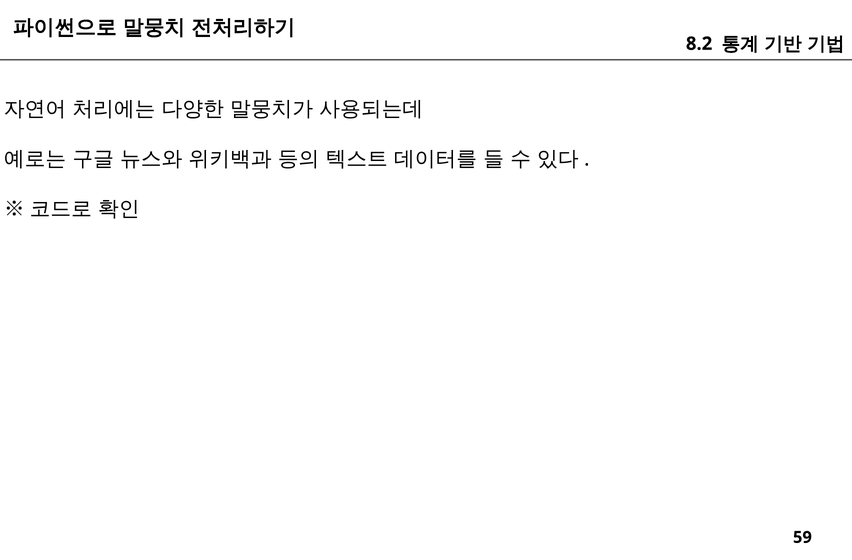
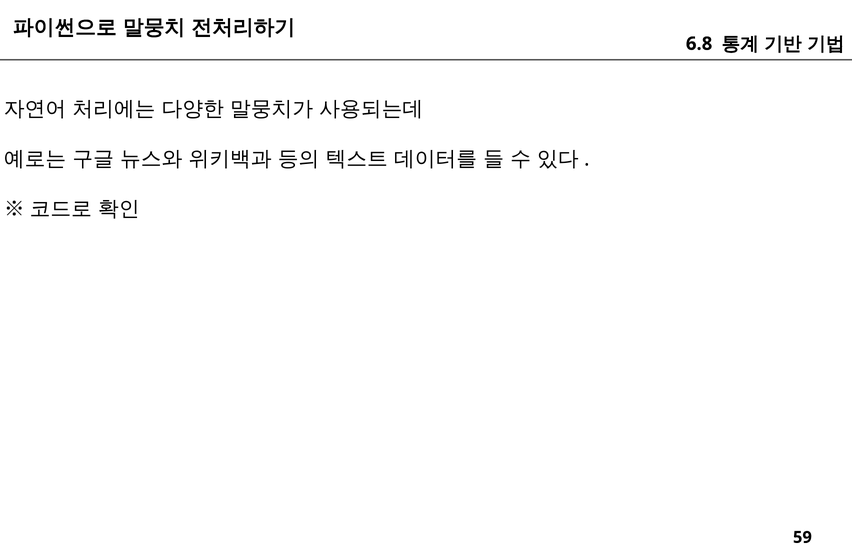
8.2: 8.2 -> 6.8
